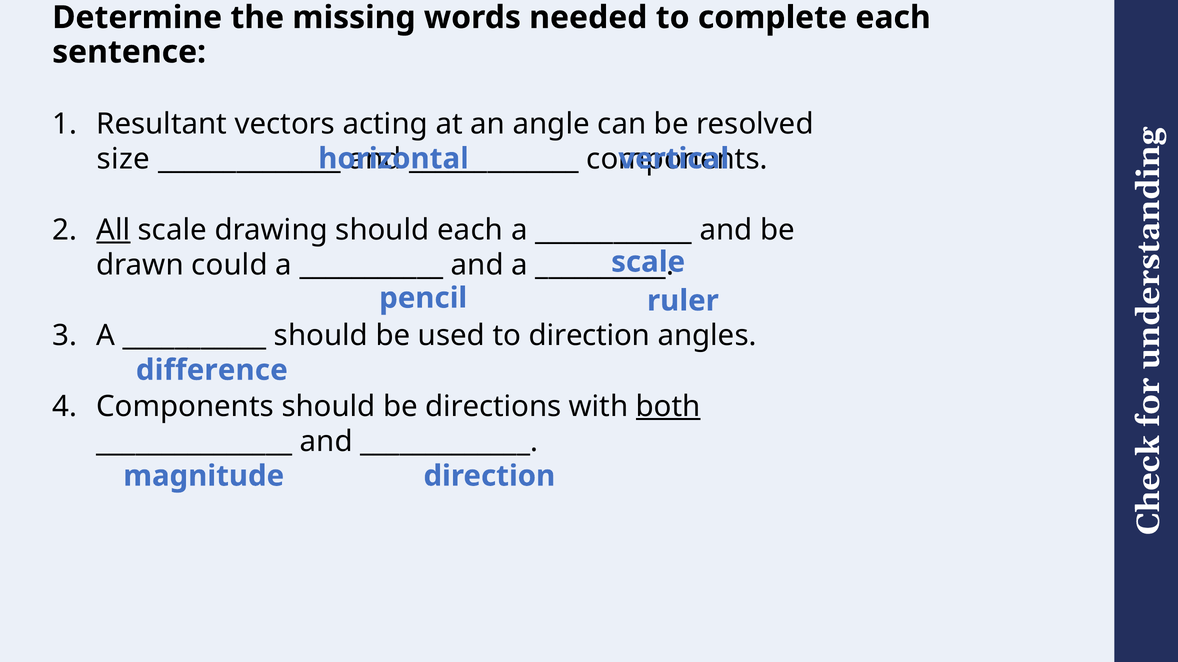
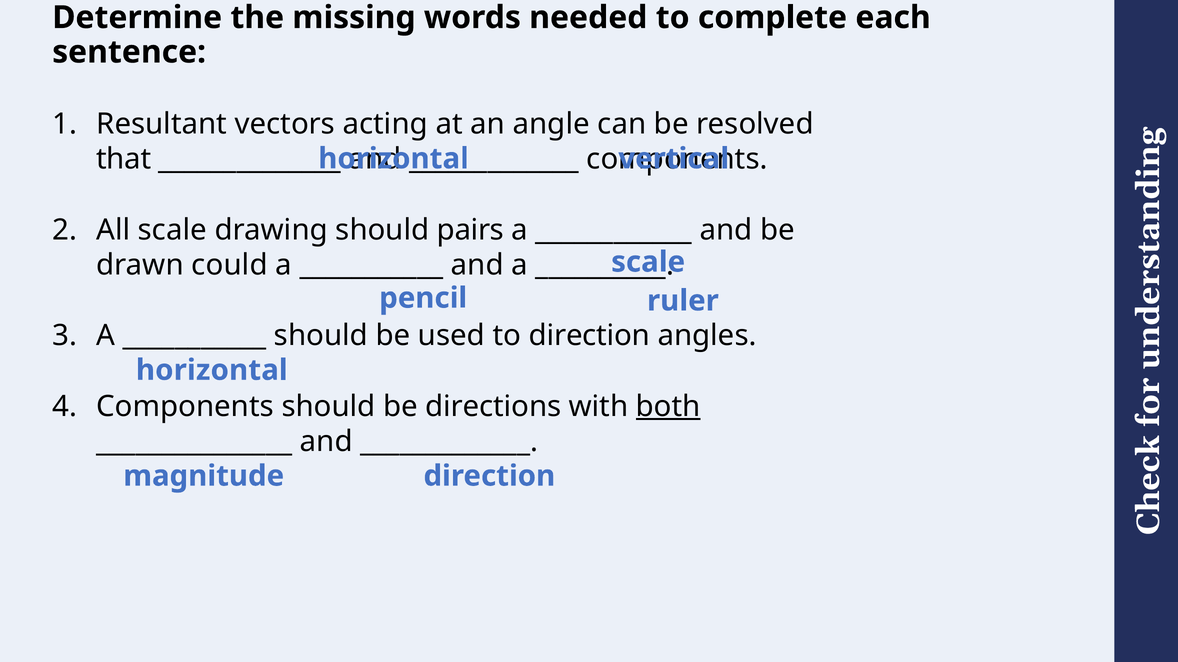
size: size -> that
All underline: present -> none
should each: each -> pairs
difference at (212, 370): difference -> horizontal
